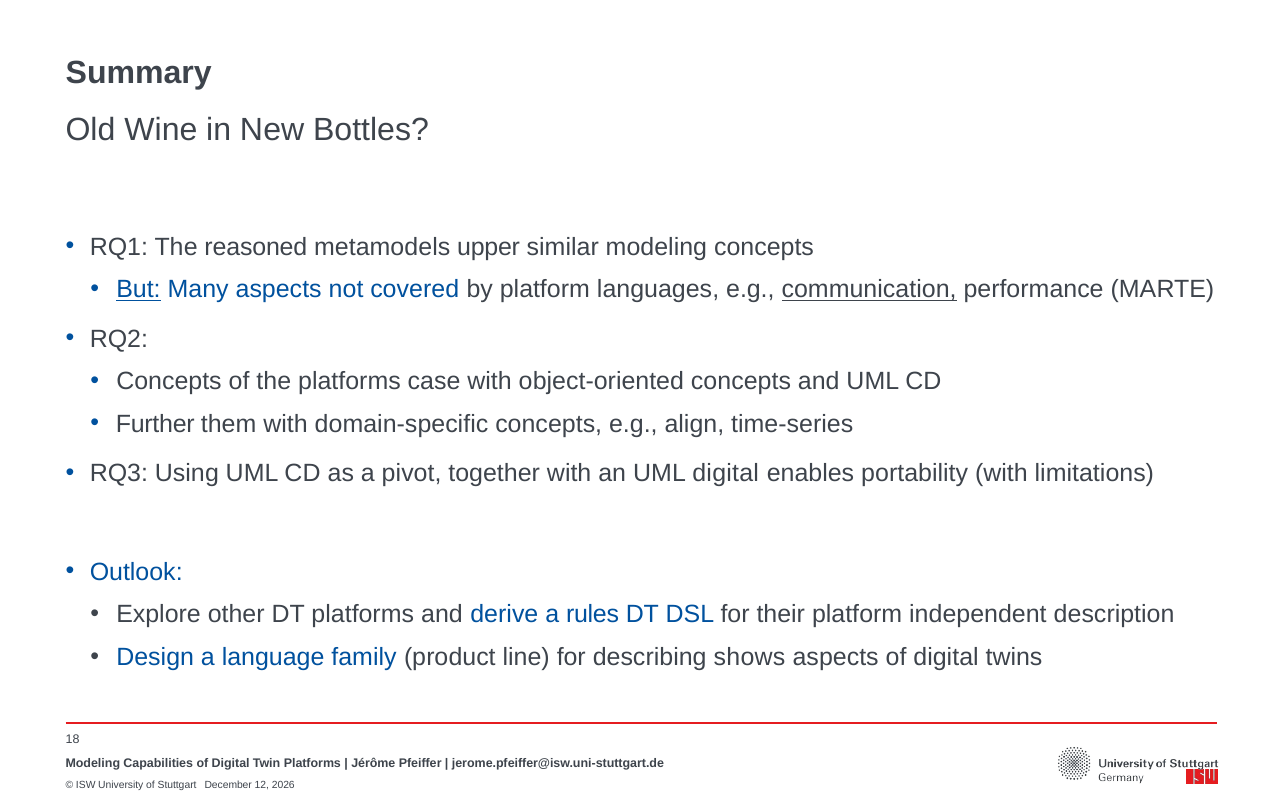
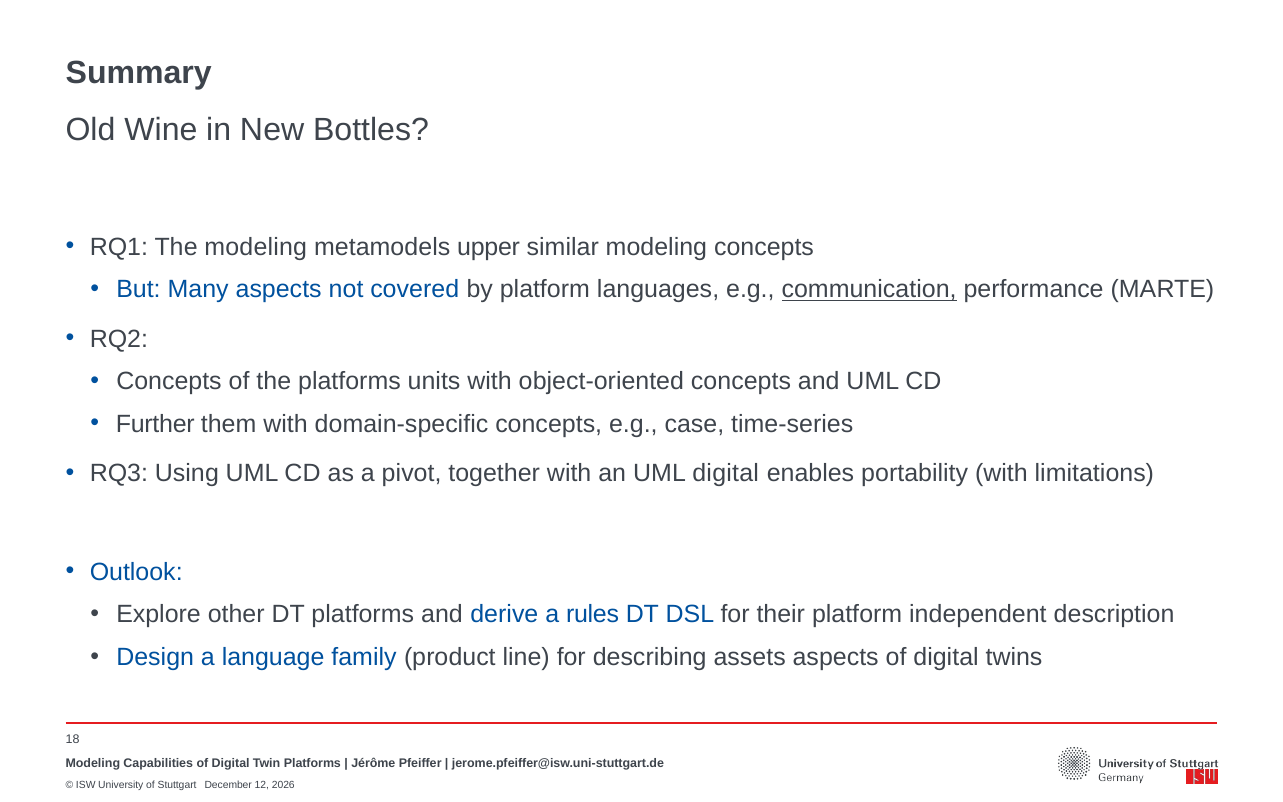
The reasoned: reasoned -> modeling
But underline: present -> none
case: case -> units
align: align -> case
shows: shows -> assets
